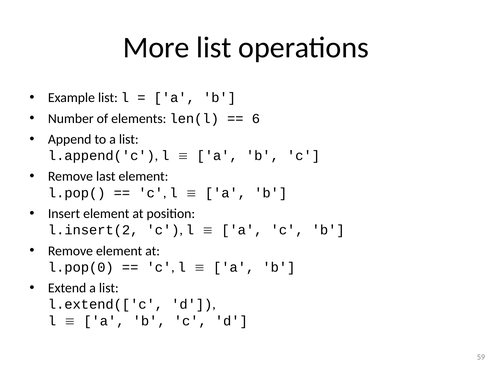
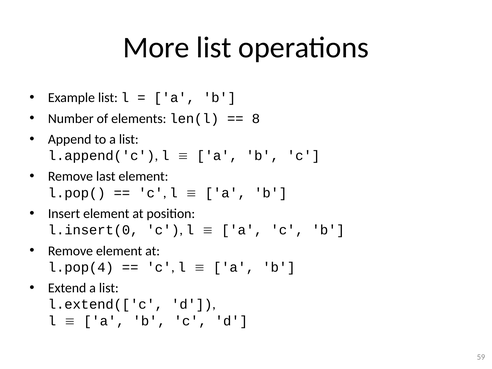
6: 6 -> 8
l.insert(2: l.insert(2 -> l.insert(0
l.pop(0: l.pop(0 -> l.pop(4
